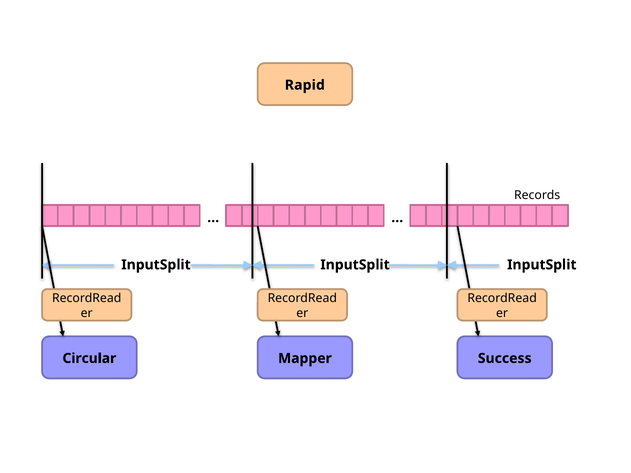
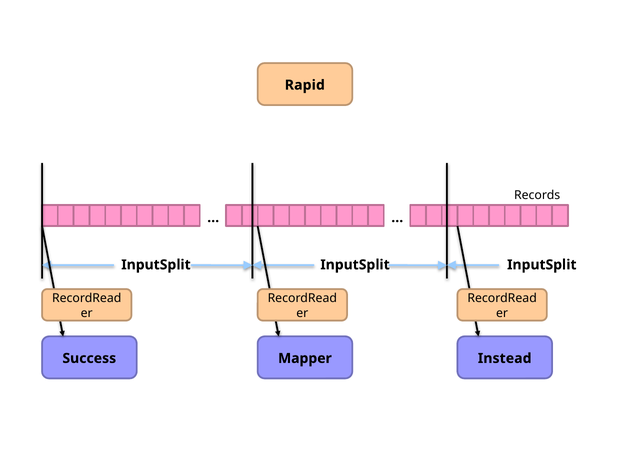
Circular: Circular -> Success
Success: Success -> Instead
